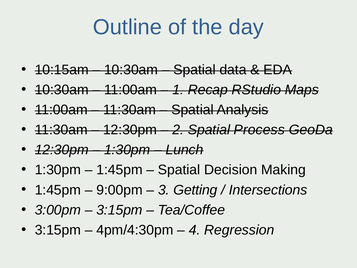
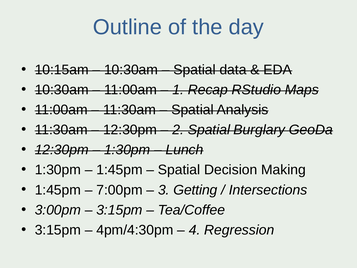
Process: Process -> Burglary
9:00pm: 9:00pm -> 7:00pm
